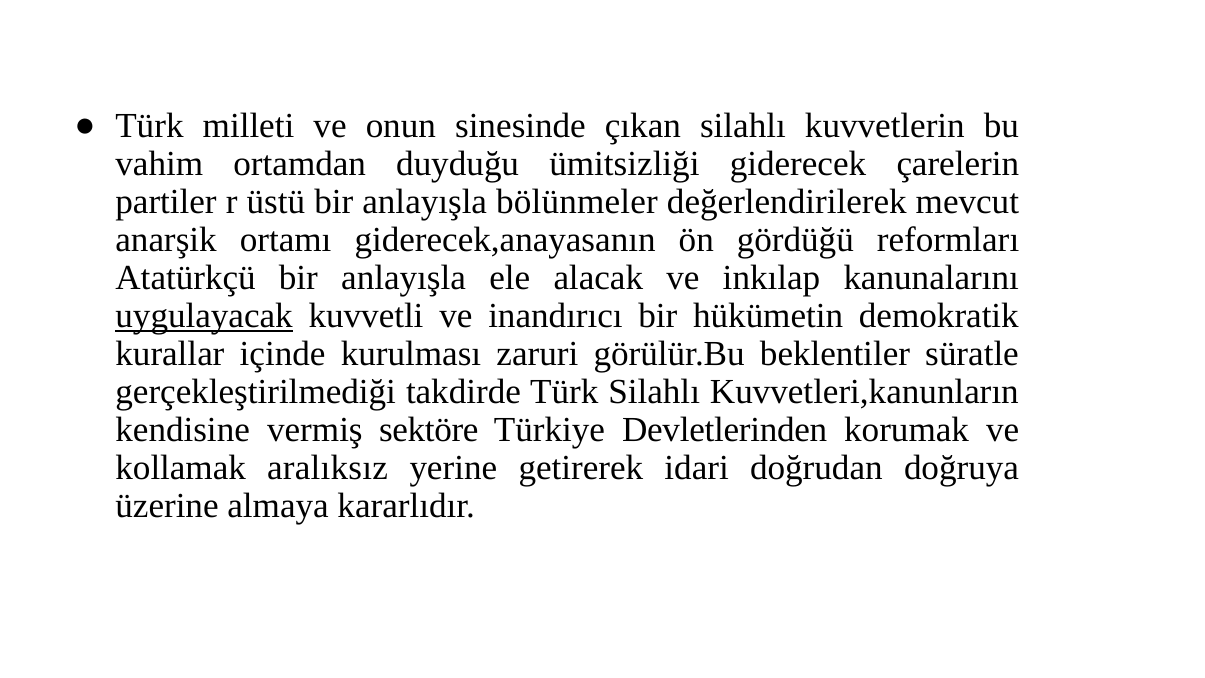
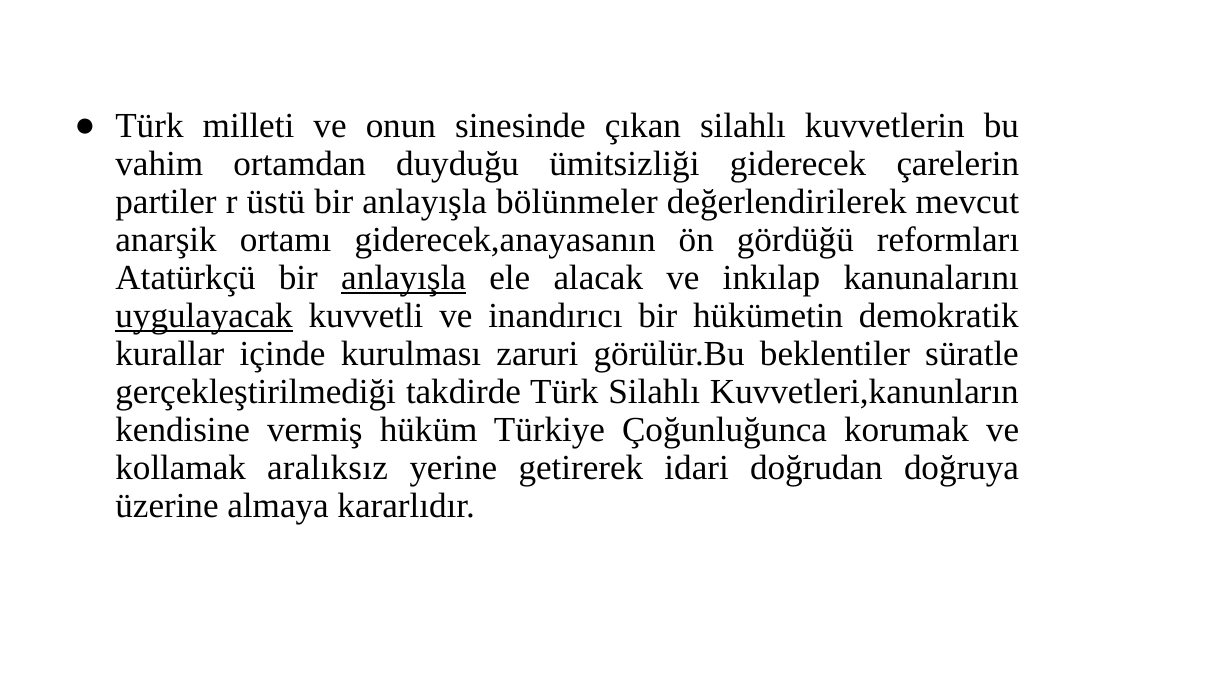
anlayışla at (404, 278) underline: none -> present
sektöre: sektöre -> hüküm
Devletlerinden: Devletlerinden -> Çoğunluğunca
